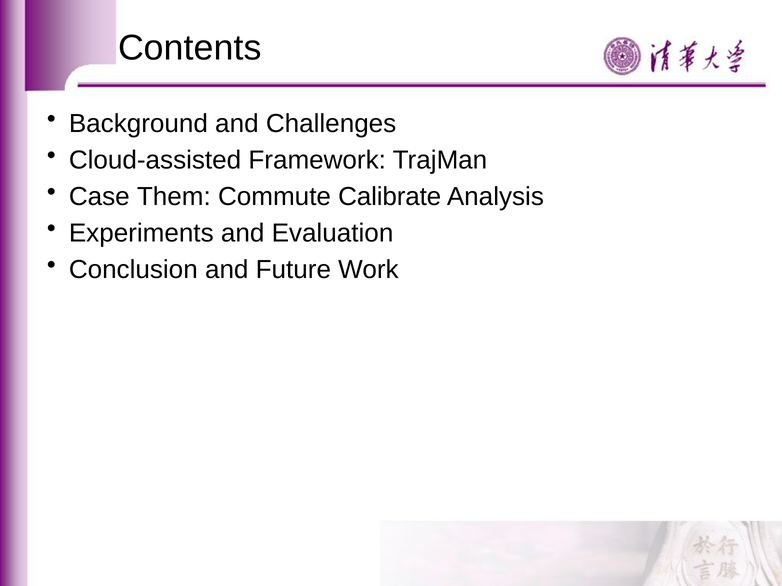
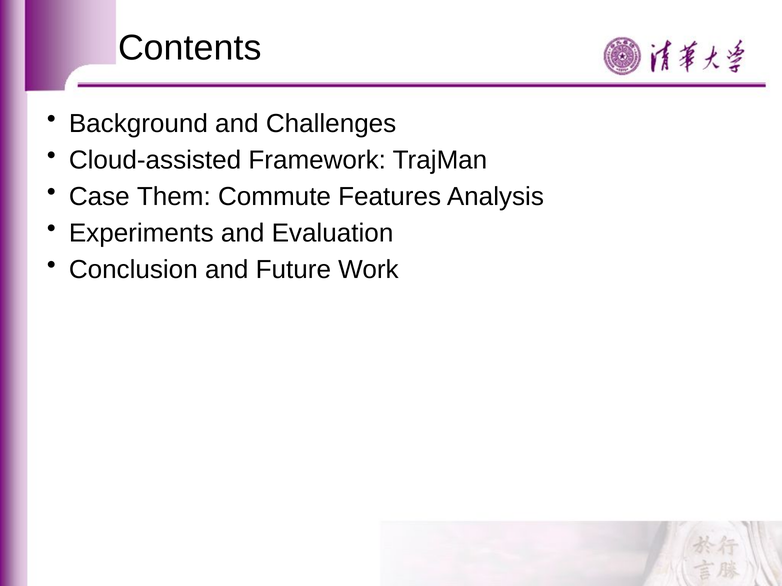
Calibrate: Calibrate -> Features
